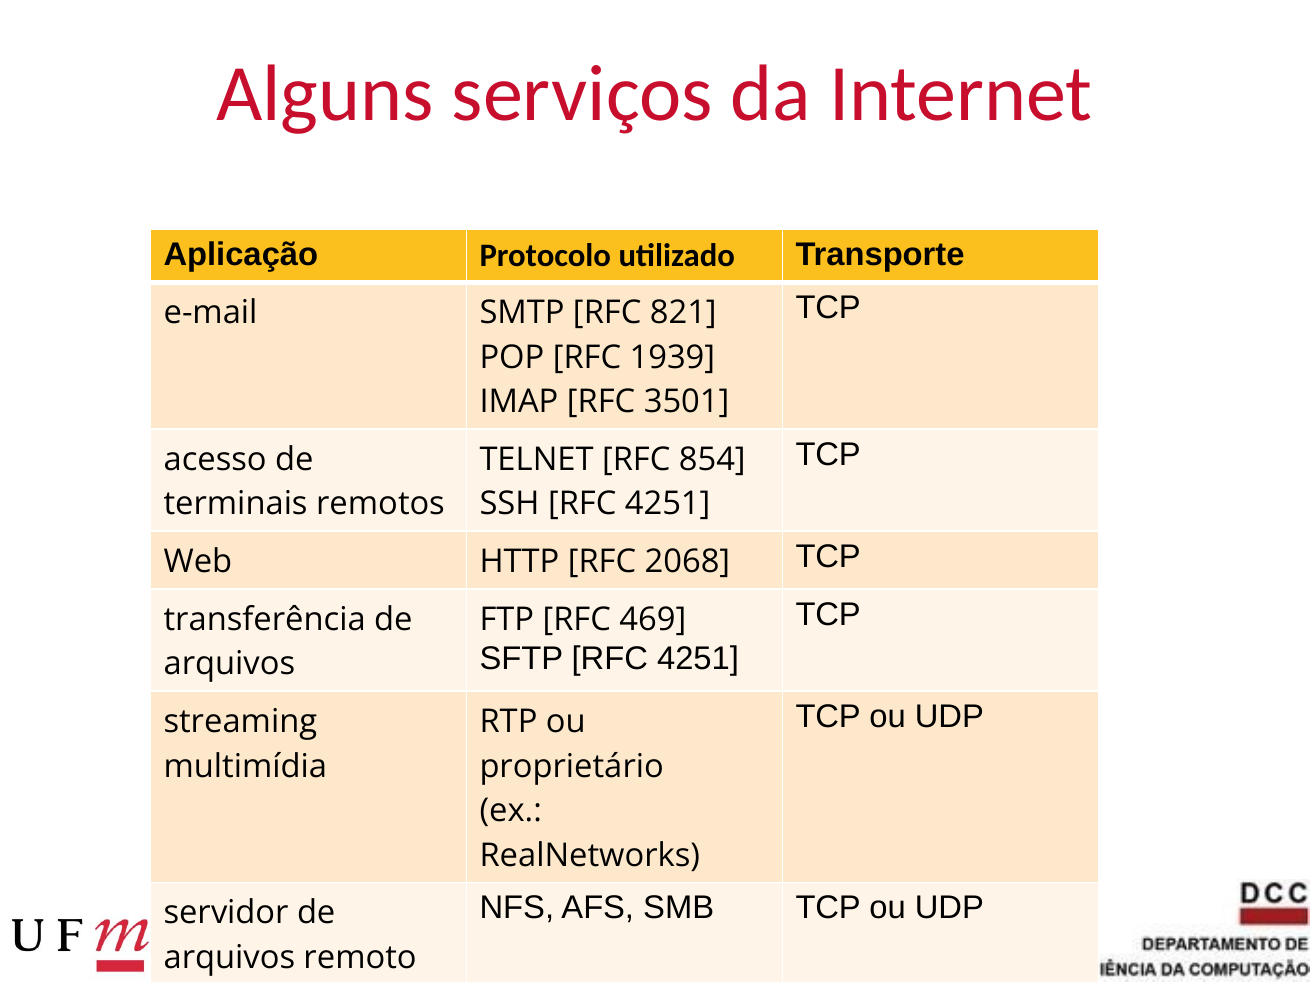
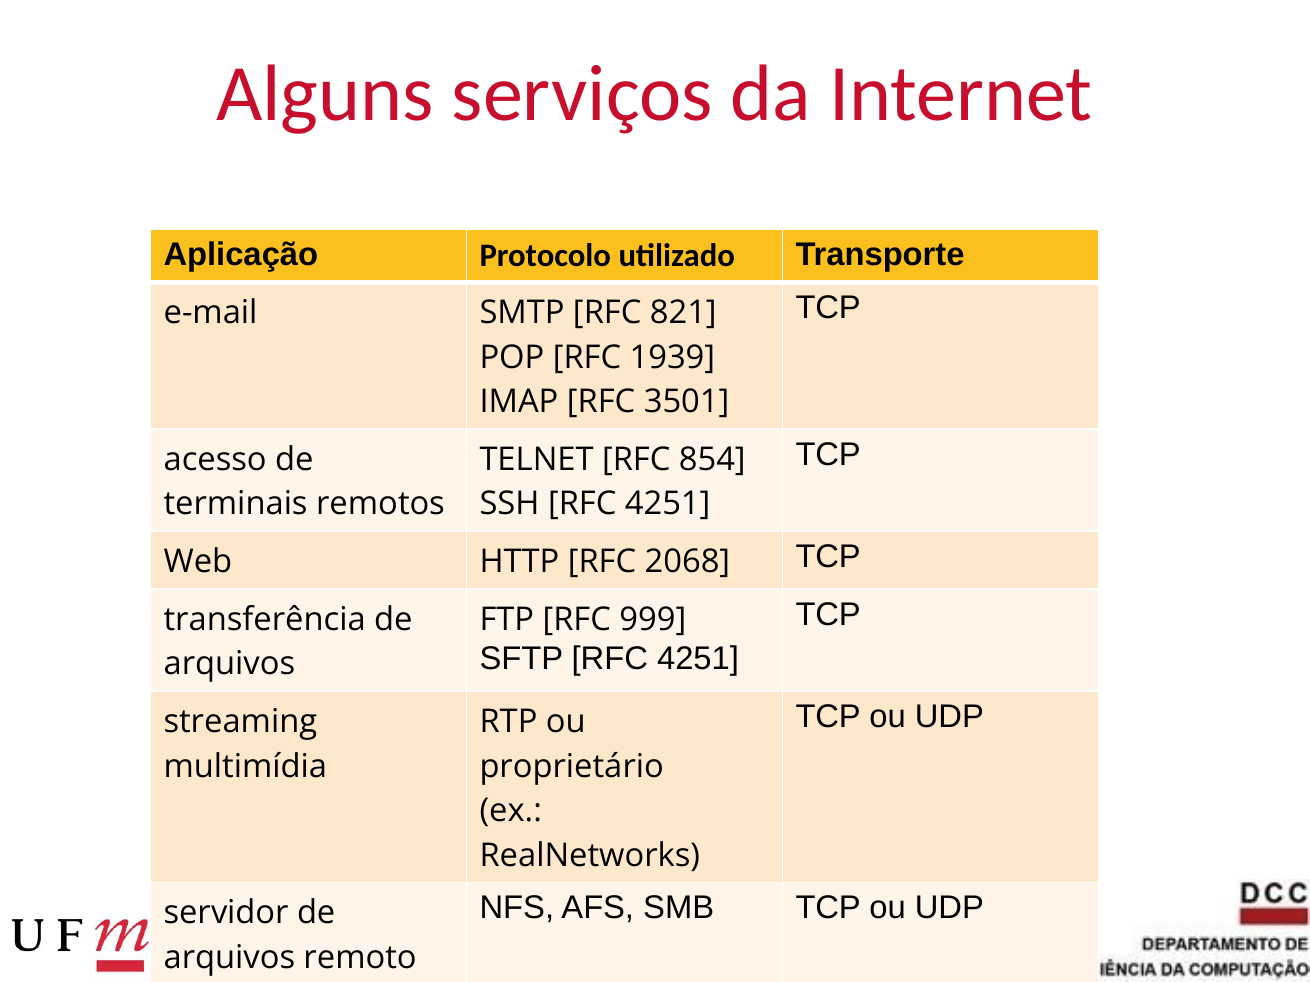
469: 469 -> 999
